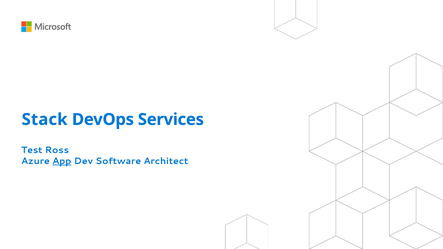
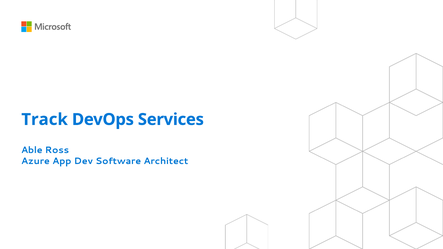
Stack: Stack -> Track
Test: Test -> Able
App underline: present -> none
